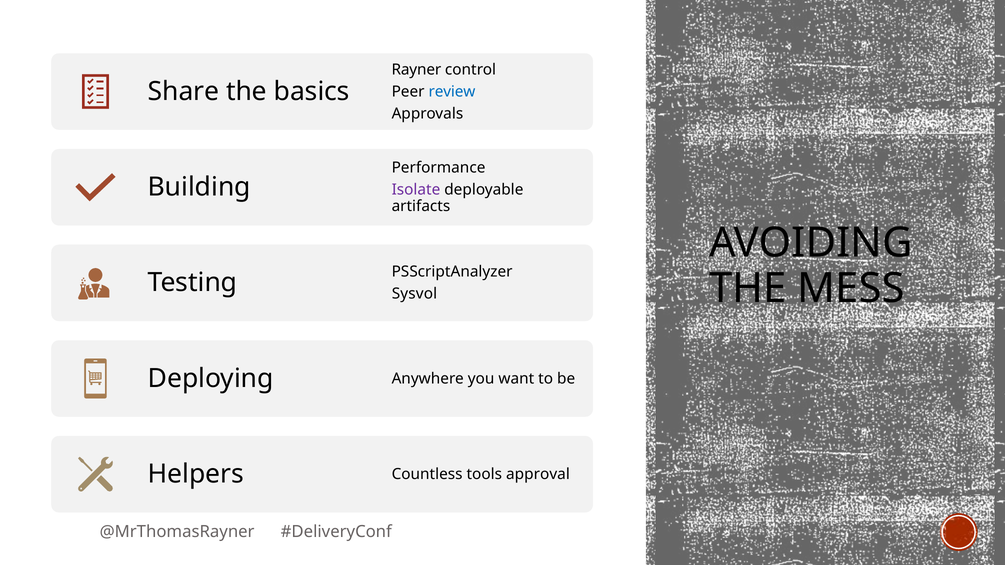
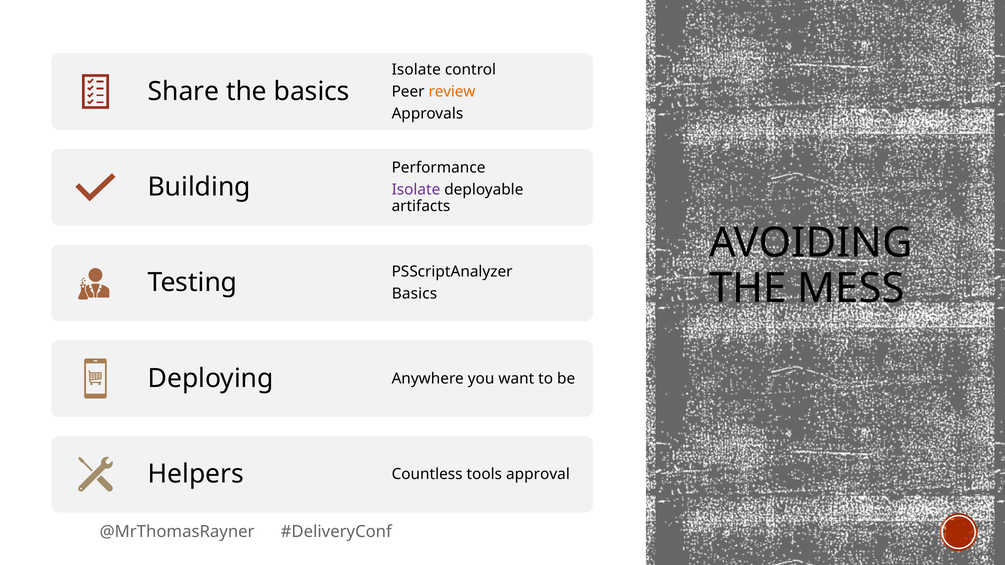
Rayner at (416, 70): Rayner -> Isolate
review colour: blue -> orange
Sysvol at (414, 294): Sysvol -> Basics
